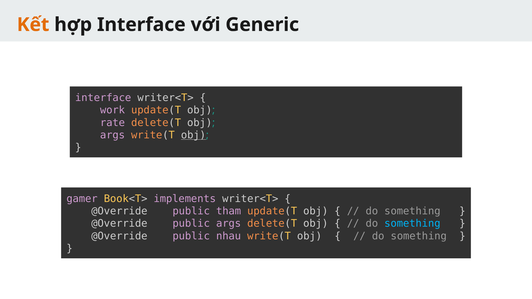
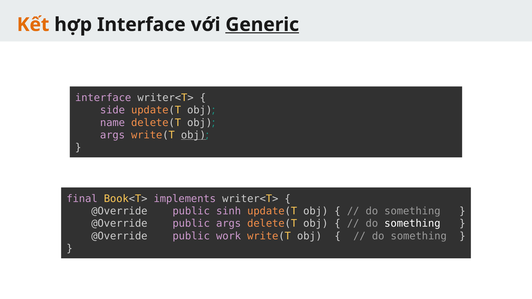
Generic underline: none -> present
work: work -> side
rate: rate -> name
gamer: gamer -> final
tham: tham -> sinh
something at (412, 224) colour: light blue -> white
nhau: nhau -> work
